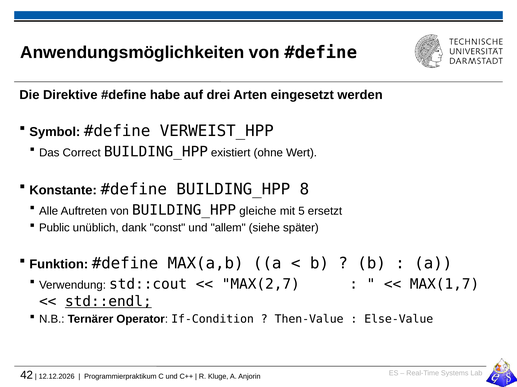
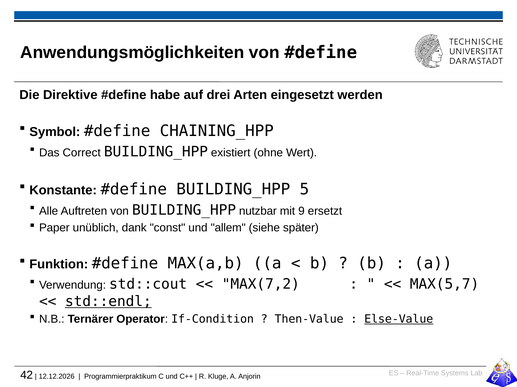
VERWEIST_HPP: VERWEIST_HPP -> CHAINING_HPP
8: 8 -> 5
gleiche: gleiche -> nutzbar
5: 5 -> 9
Public: Public -> Paper
MAX(2,7: MAX(2,7 -> MAX(7,2
MAX(1,7: MAX(1,7 -> MAX(5,7
Else-Value underline: none -> present
